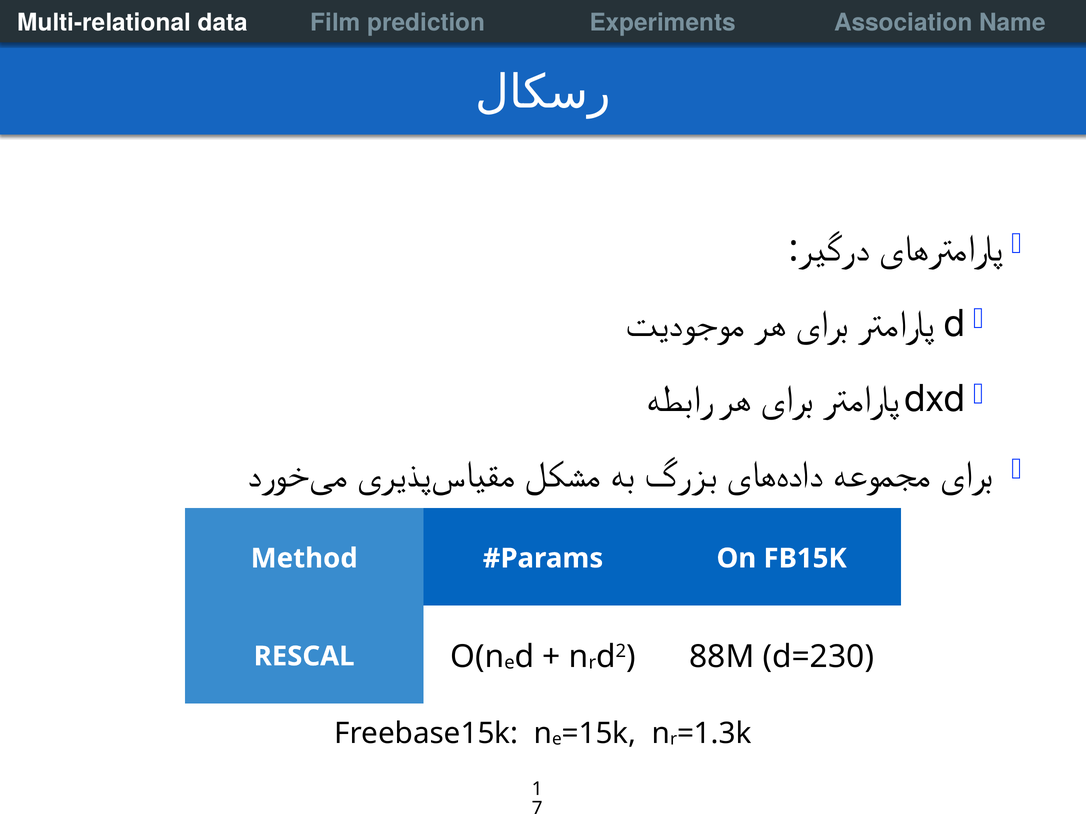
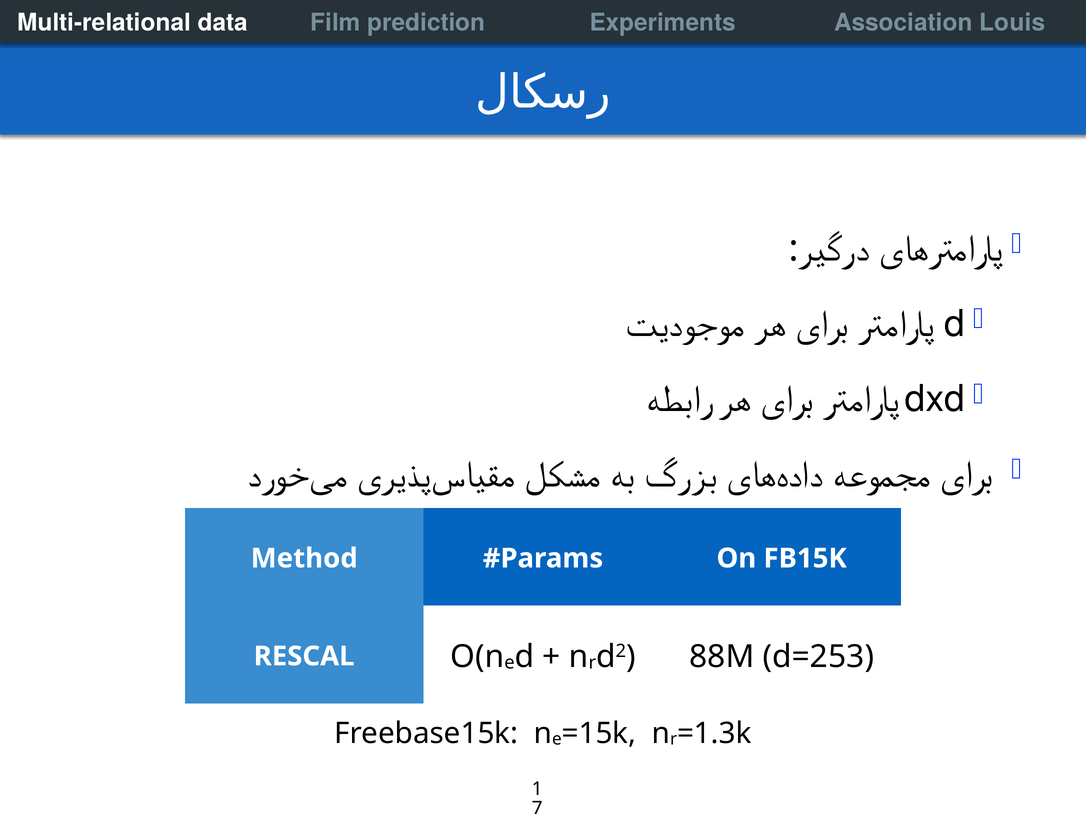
Name: Name -> Louis
d=230: d=230 -> d=253
